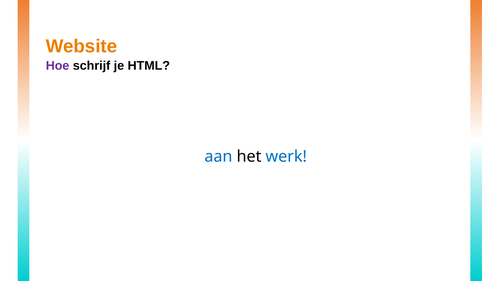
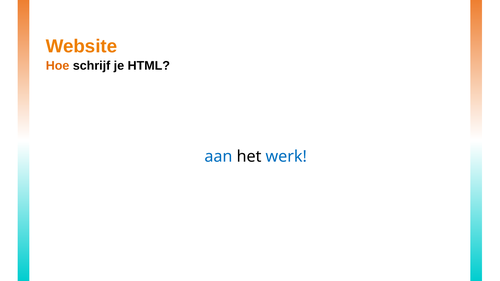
Hoe colour: purple -> orange
